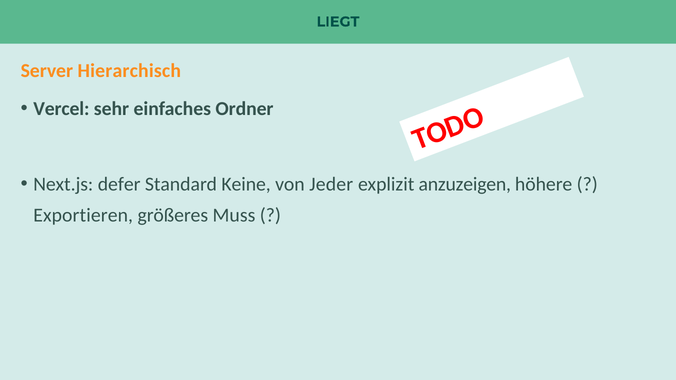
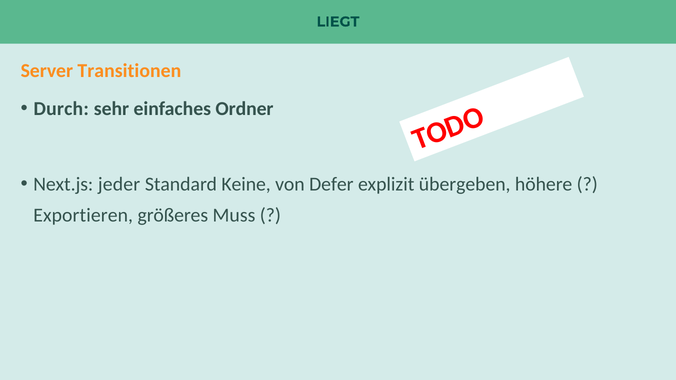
Hierarchisch: Hierarchisch -> Transitionen
Vercel: Vercel -> Durch
defer: defer -> jeder
Jeder: Jeder -> Defer
anzuzeigen: anzuzeigen -> übergeben
